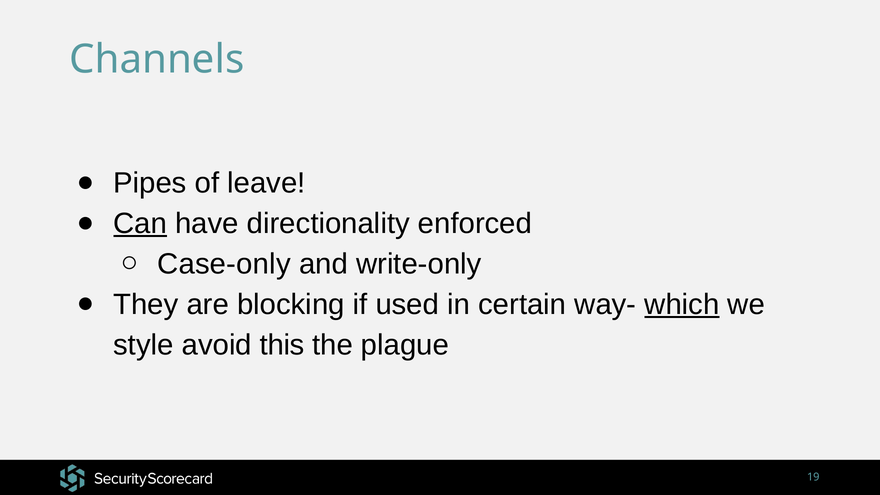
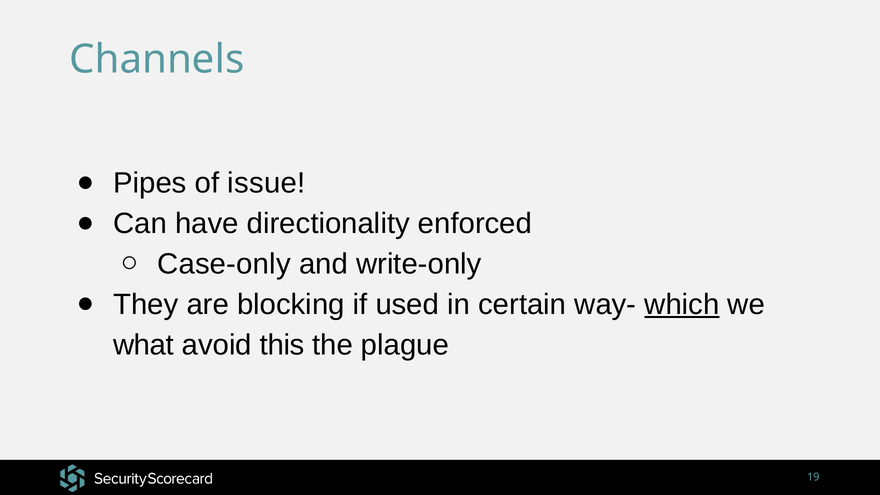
leave: leave -> issue
Can underline: present -> none
style: style -> what
